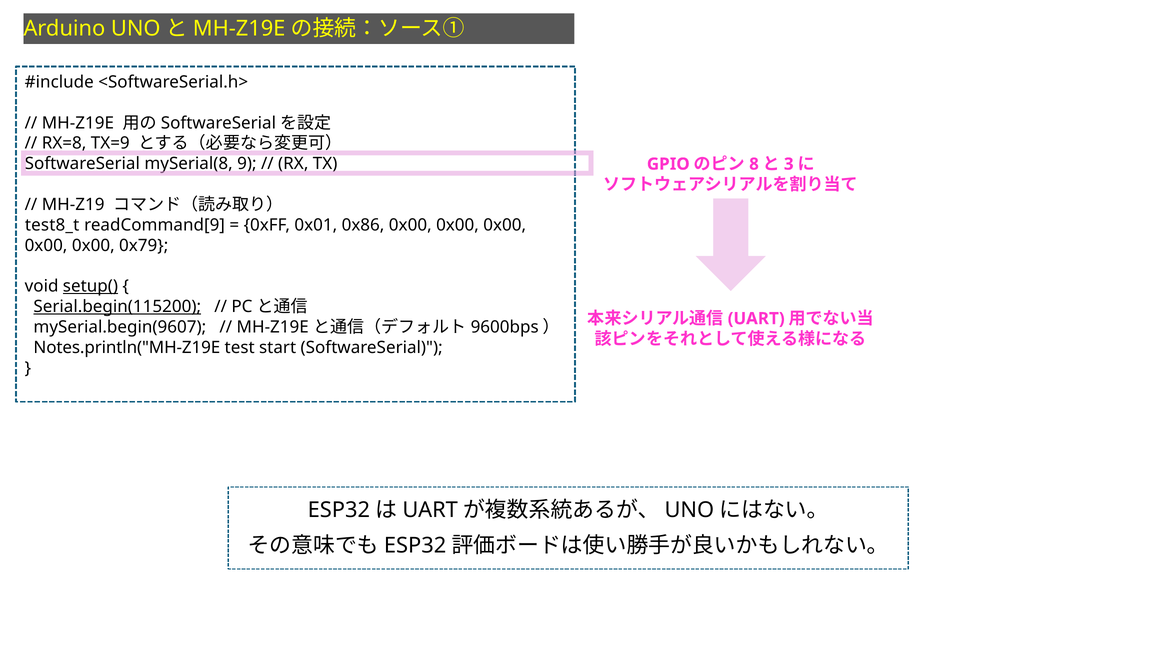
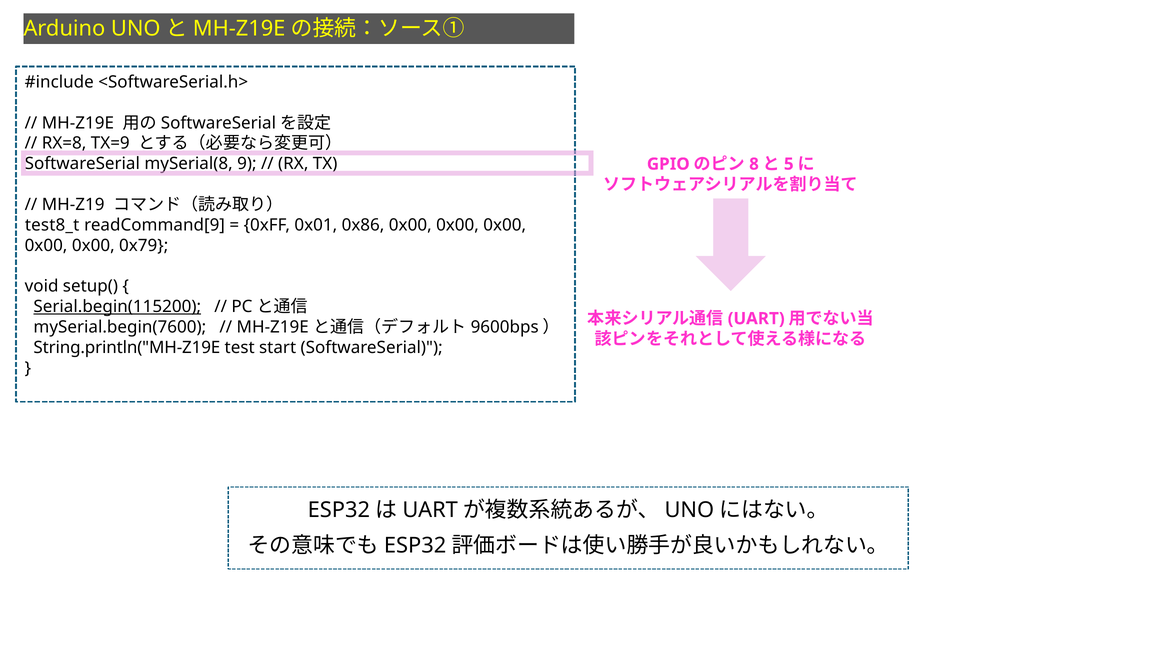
3: 3 -> 5
setup( underline: present -> none
mySerial.begin(9607: mySerial.begin(9607 -> mySerial.begin(7600
Notes.println("MH-Z19E: Notes.println("MH-Z19E -> String.println("MH-Z19E
